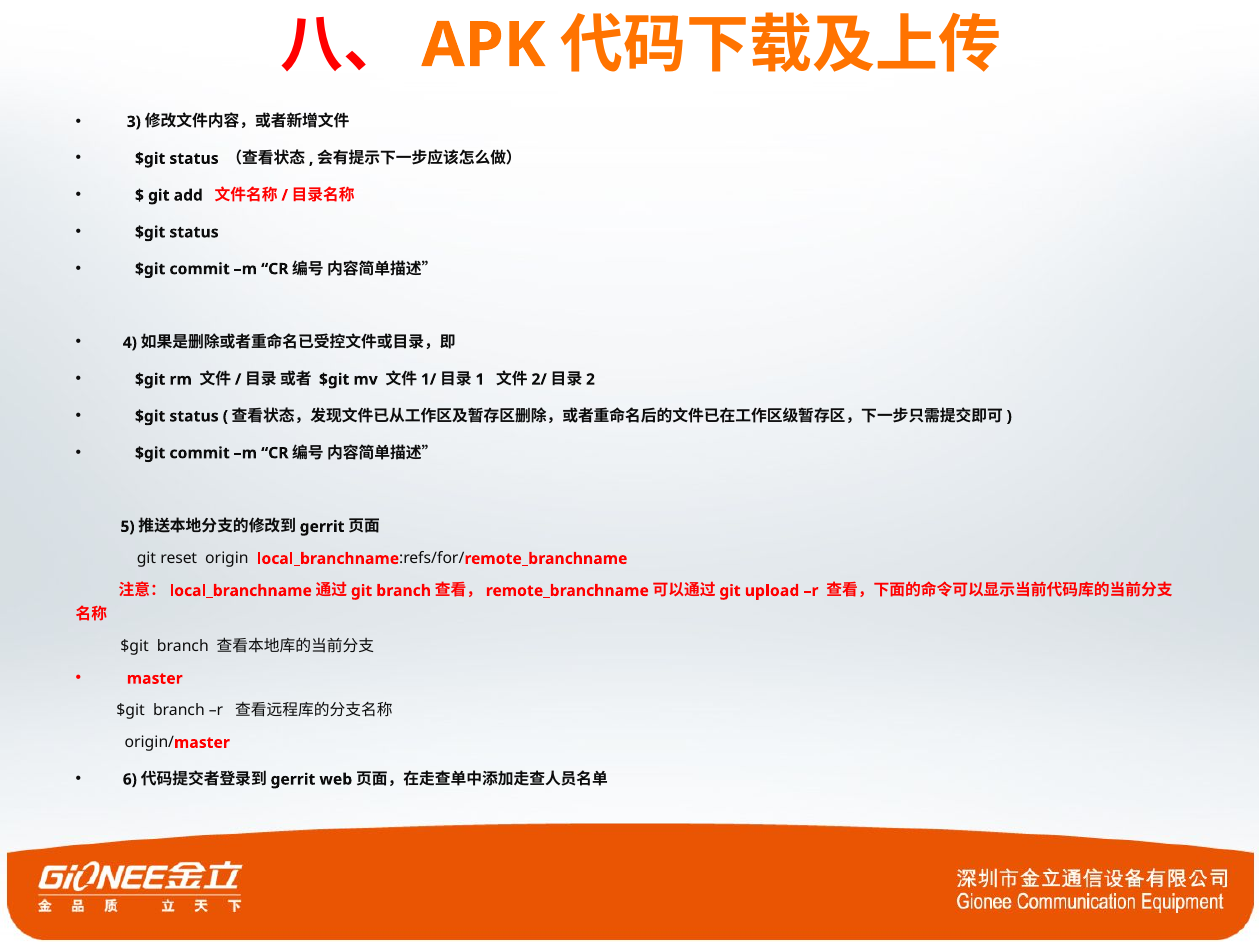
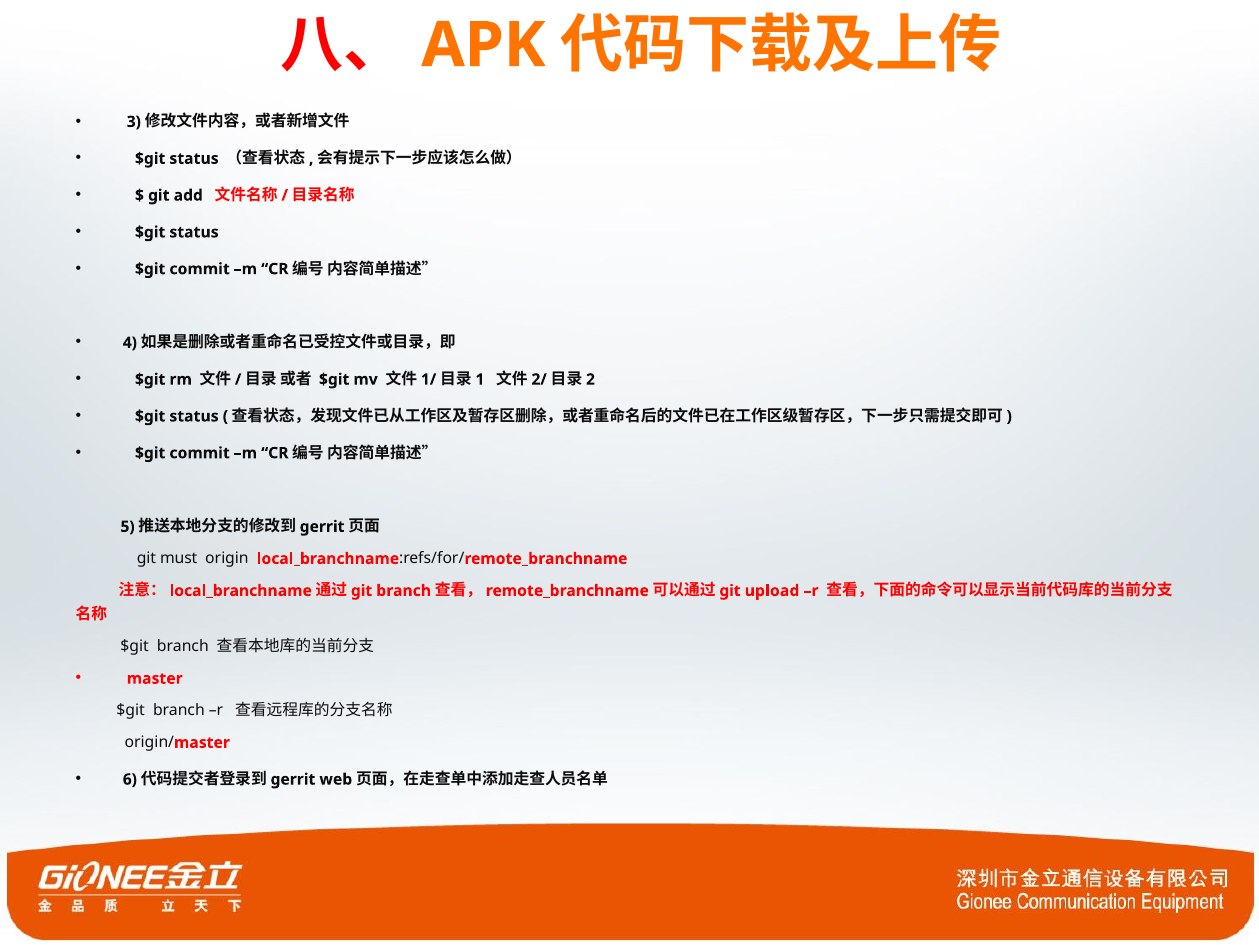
reset: reset -> must
